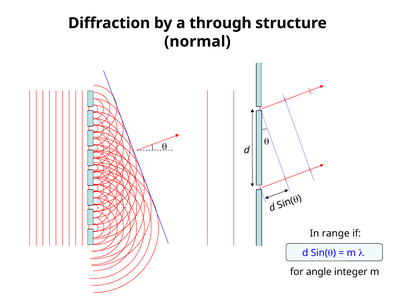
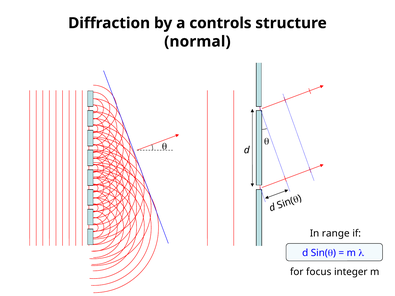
through: through -> controls
angle: angle -> focus
